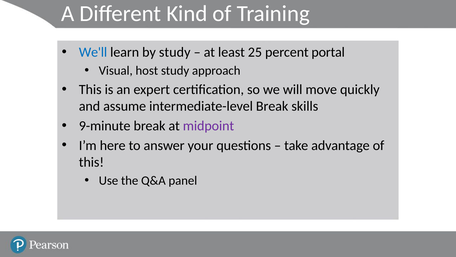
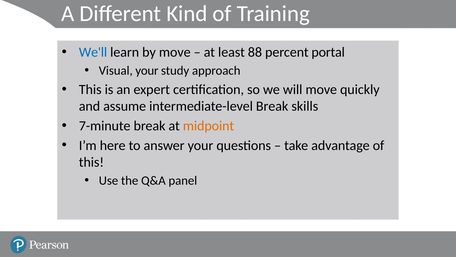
by study: study -> move
25: 25 -> 88
Visual host: host -> your
9-minute: 9-minute -> 7-minute
midpoint colour: purple -> orange
